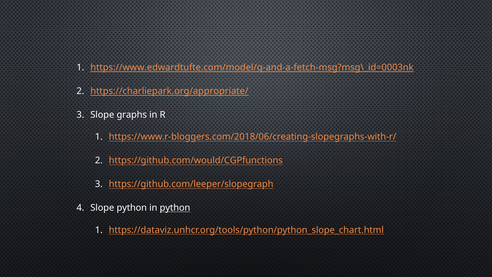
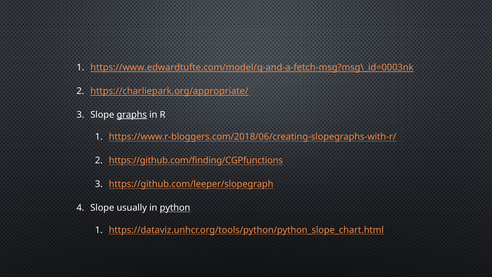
graphs underline: none -> present
https://github.com/would/CGPfunctions: https://github.com/would/CGPfunctions -> https://github.com/finding/CGPfunctions
Slope python: python -> usually
